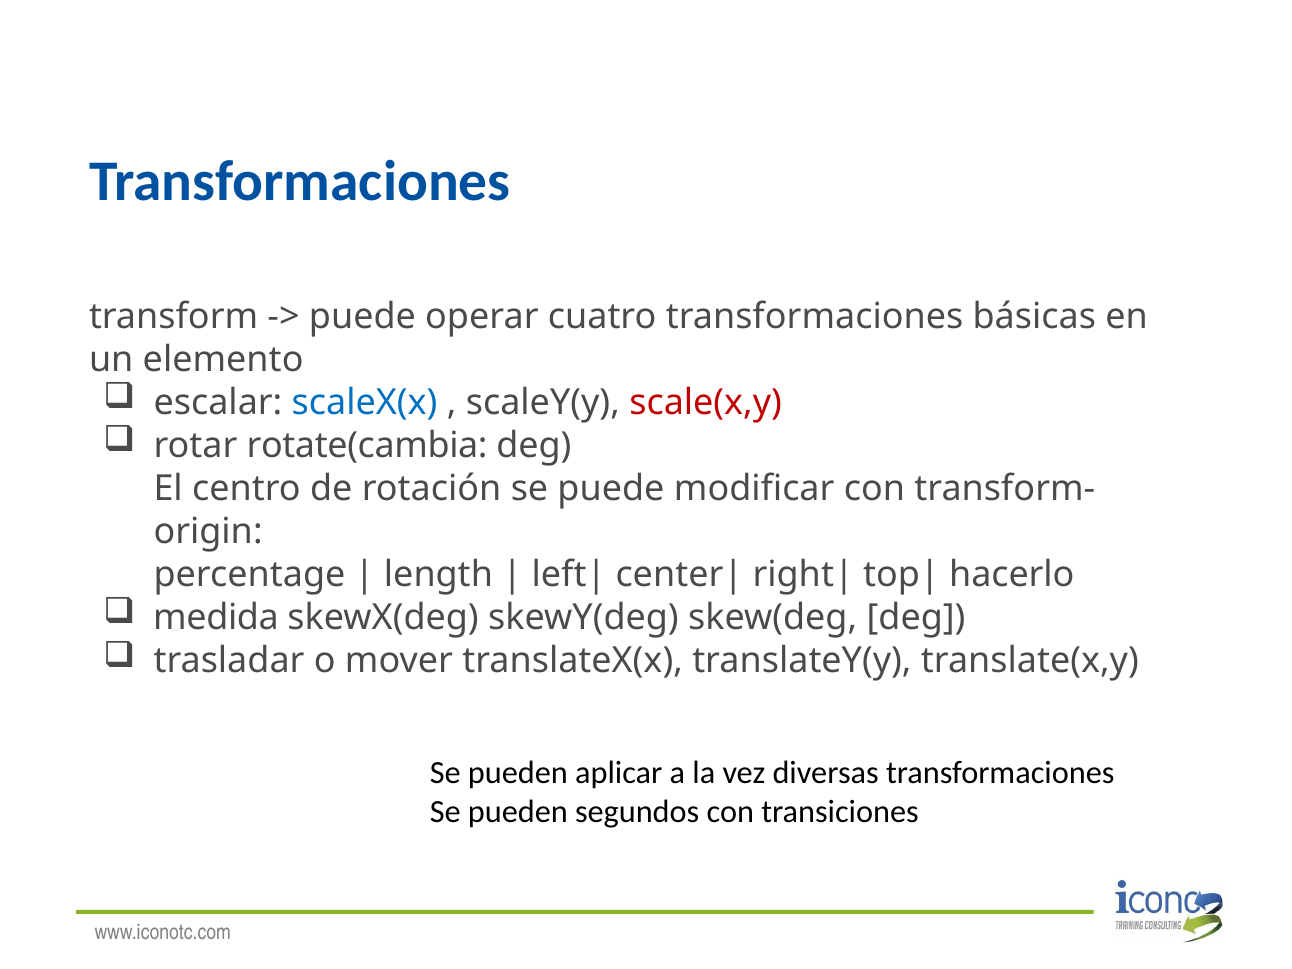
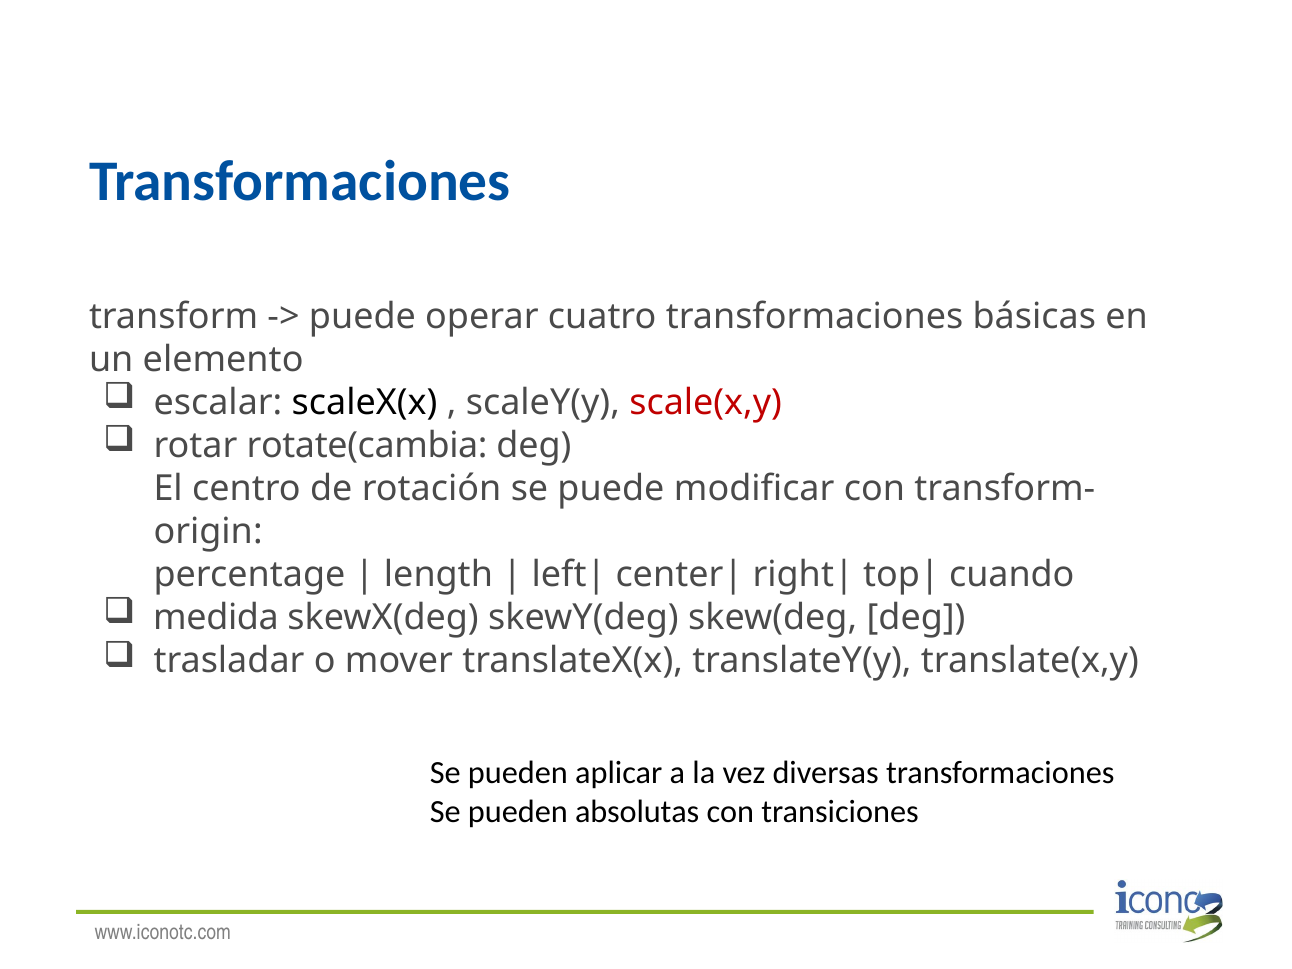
scaleX(x colour: blue -> black
hacerlo: hacerlo -> cuando
segundos: segundos -> absolutas
